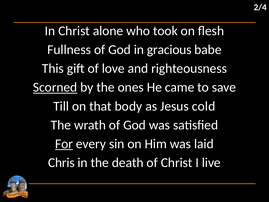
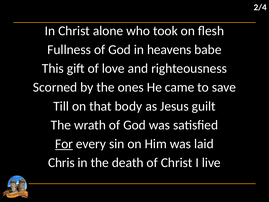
gracious: gracious -> heavens
Scorned underline: present -> none
cold: cold -> guilt
